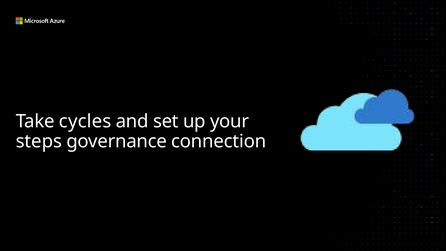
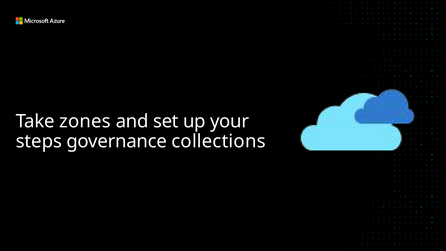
cycles: cycles -> zones
connection: connection -> collections
